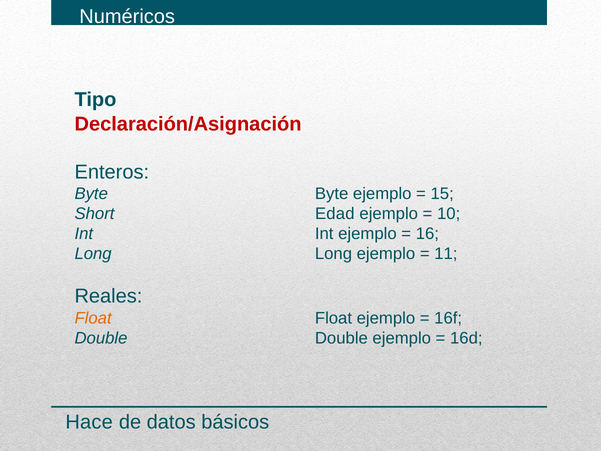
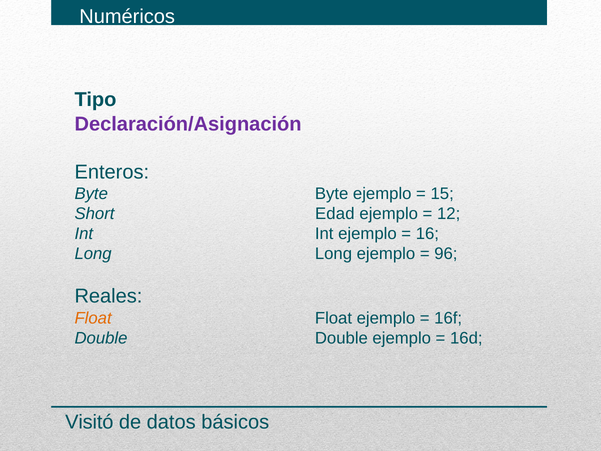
Declaración/Asignación colour: red -> purple
10: 10 -> 12
11: 11 -> 96
Hace: Hace -> Visitó
